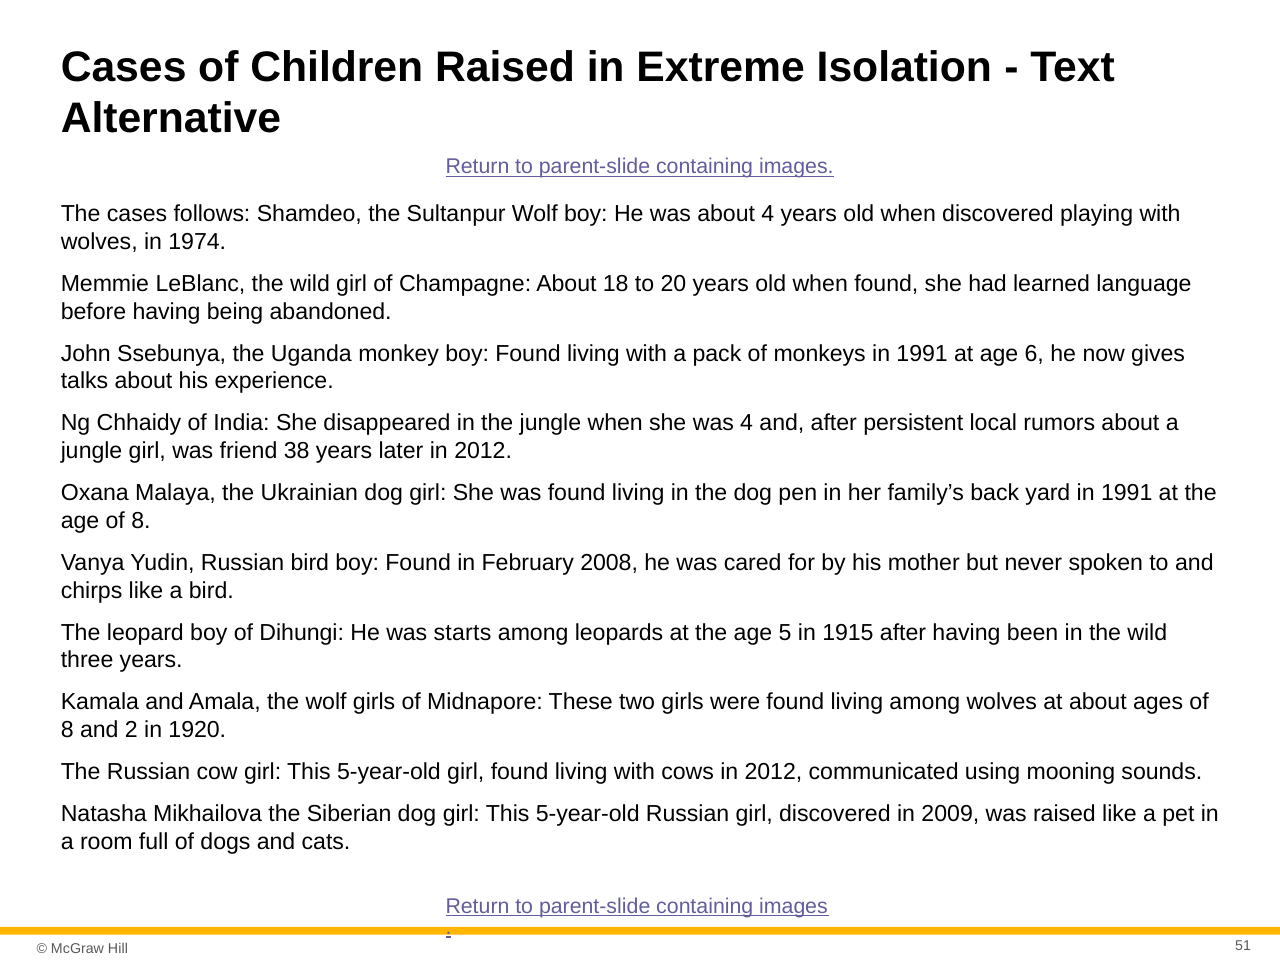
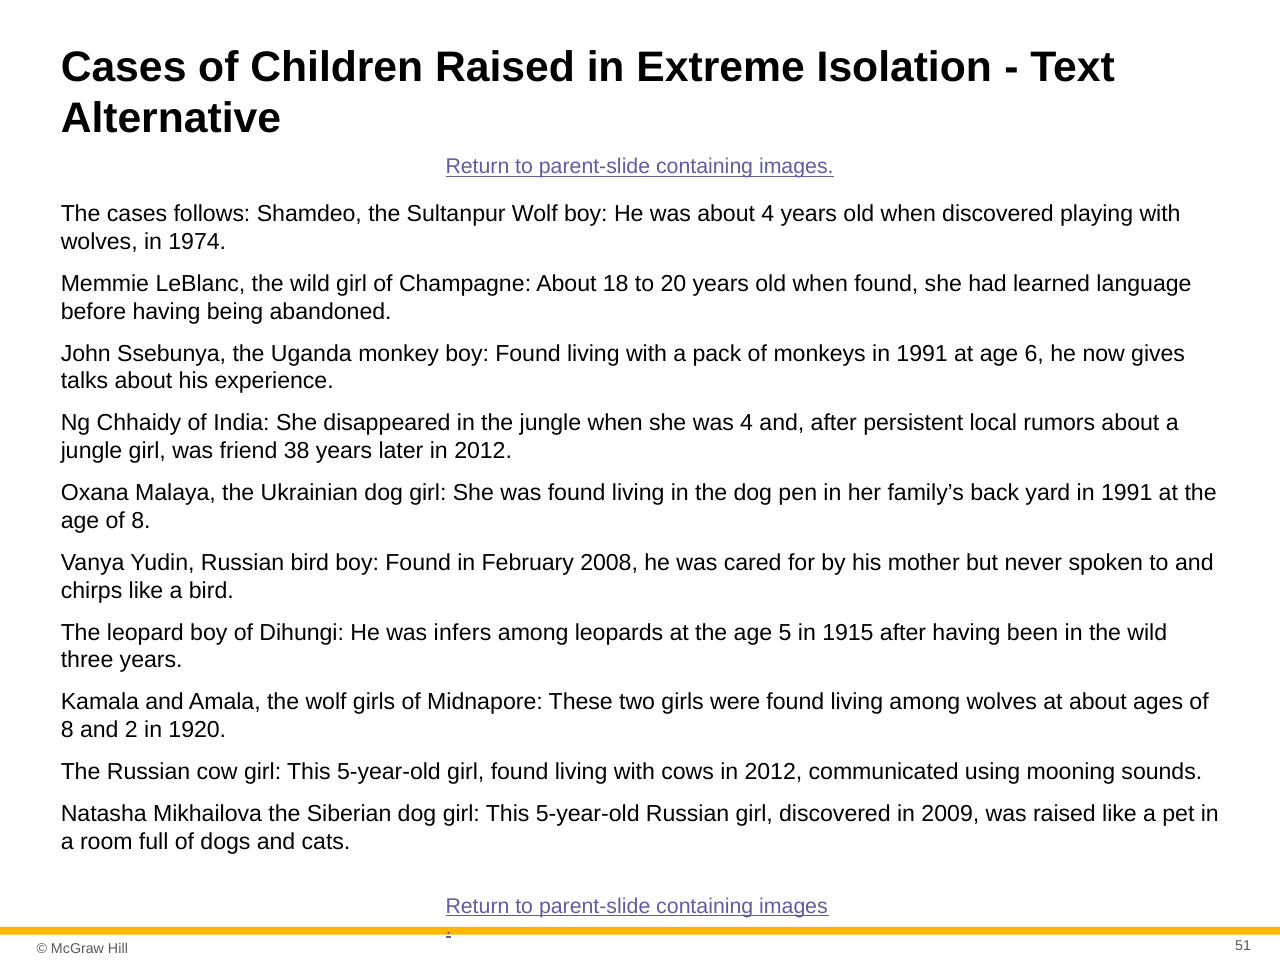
starts: starts -> infers
